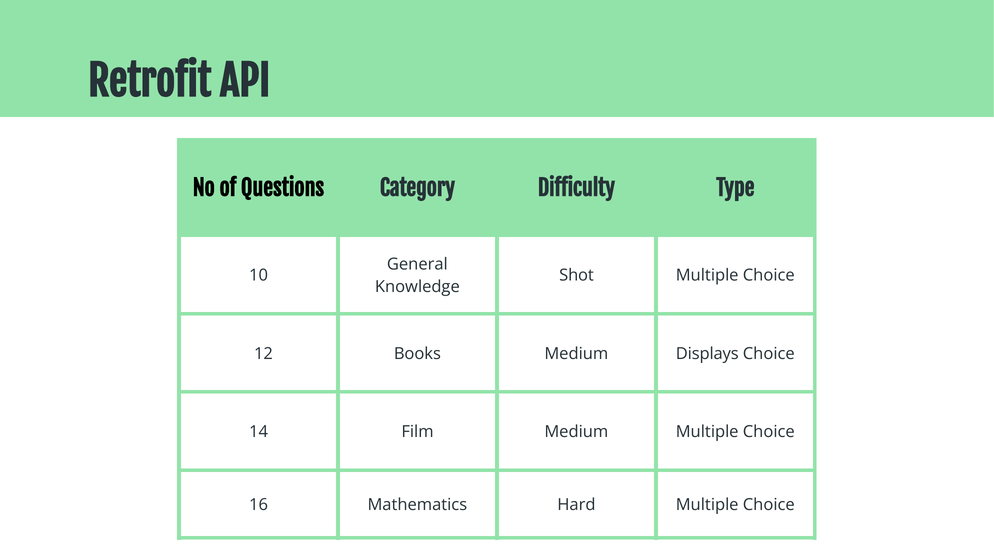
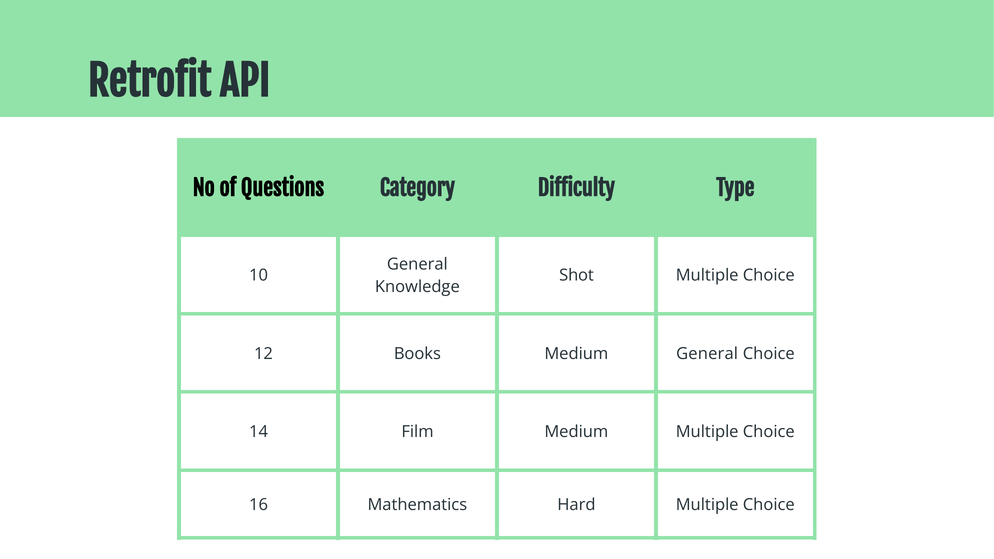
Medium Displays: Displays -> General
